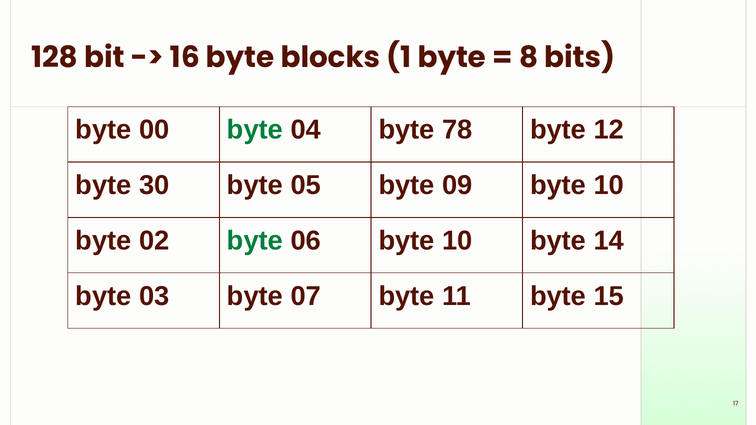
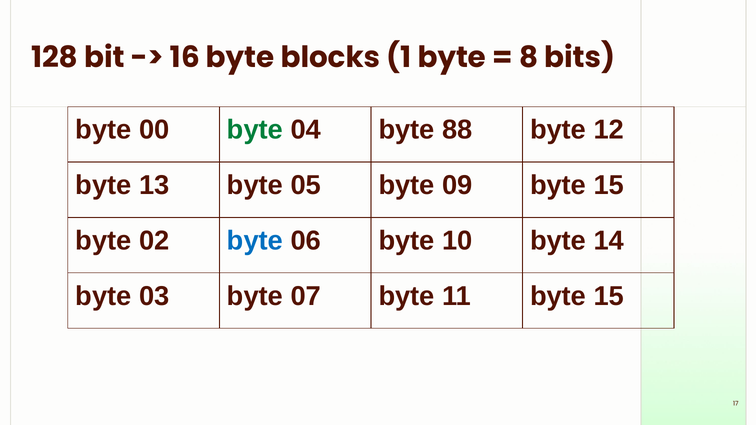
78: 78 -> 88
30: 30 -> 13
09 byte 10: 10 -> 15
byte at (255, 241) colour: green -> blue
